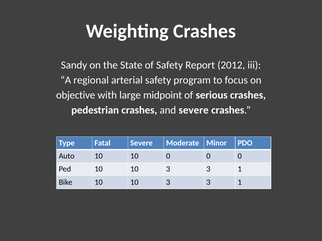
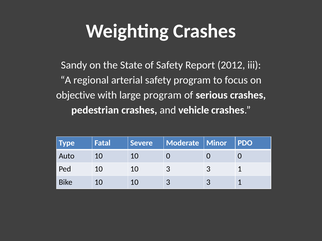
large midpoint: midpoint -> program
and severe: severe -> vehicle
